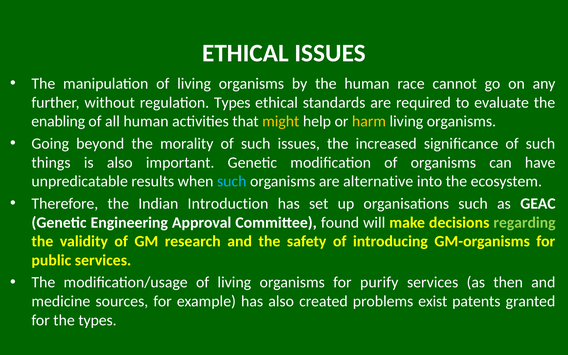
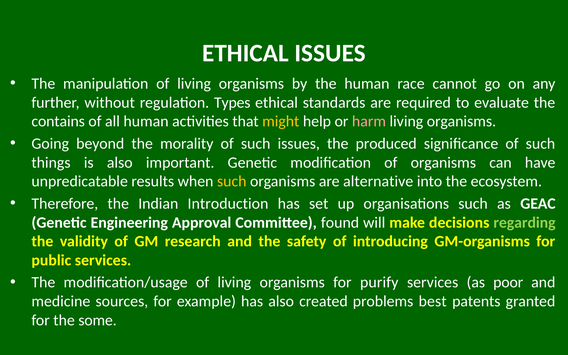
enabling: enabling -> contains
harm colour: yellow -> pink
increased: increased -> produced
such at (232, 181) colour: light blue -> yellow
then: then -> poor
exist: exist -> best
the types: types -> some
